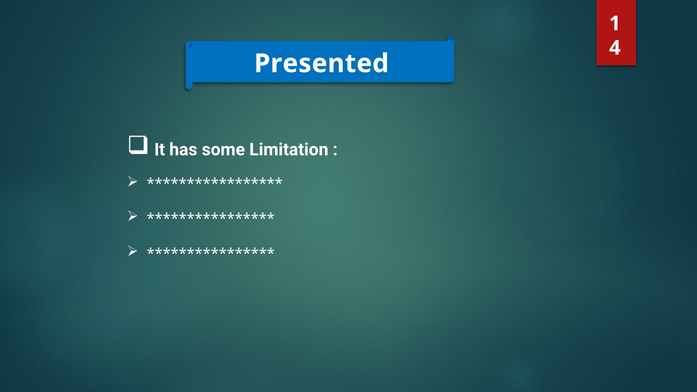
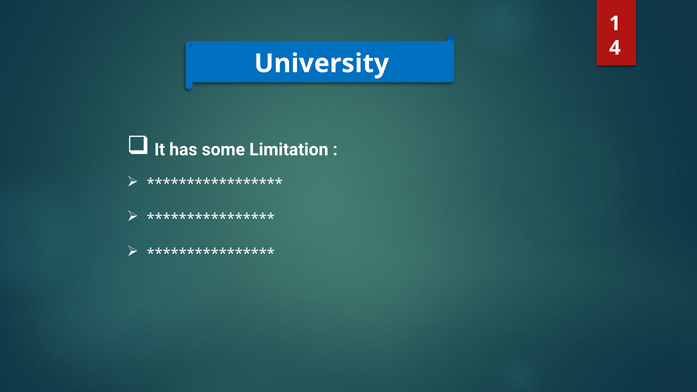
Presented: Presented -> University
